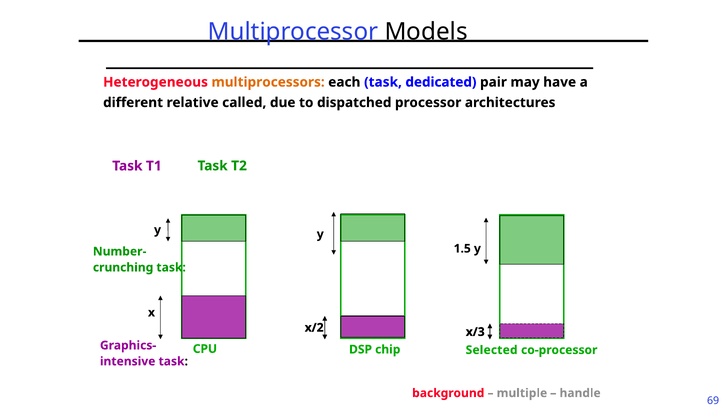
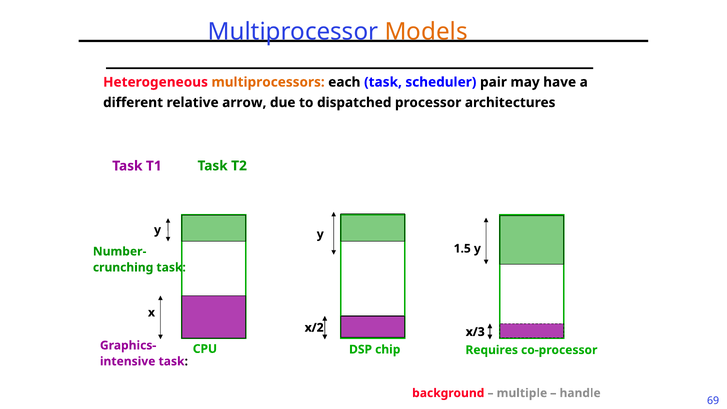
Models colour: black -> orange
dedicated: dedicated -> scheduler
called: called -> arrow
Selected: Selected -> Requires
